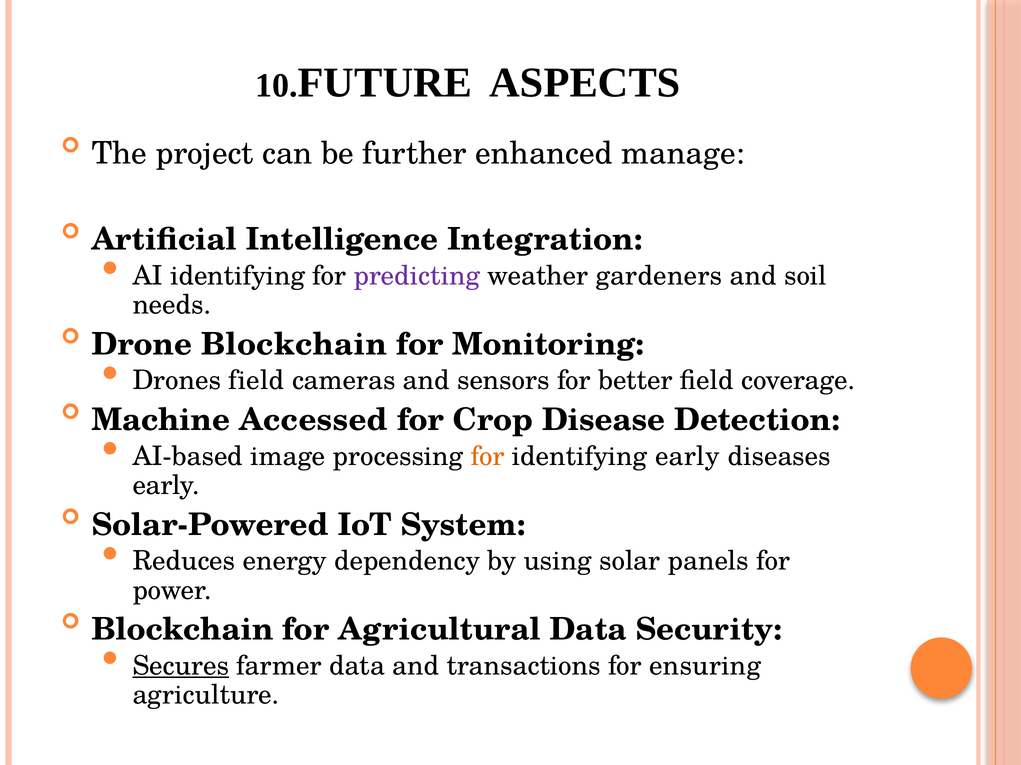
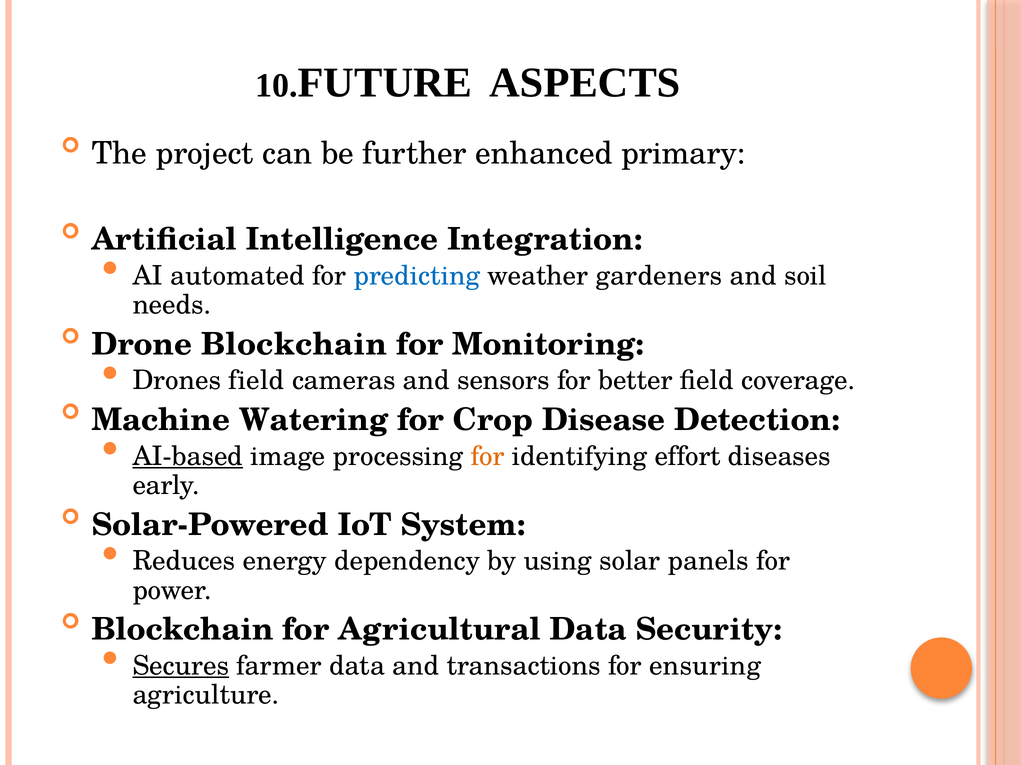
manage: manage -> primary
AI identifying: identifying -> automated
predicting colour: purple -> blue
Accessed: Accessed -> Watering
AI-based underline: none -> present
identifying early: early -> effort
